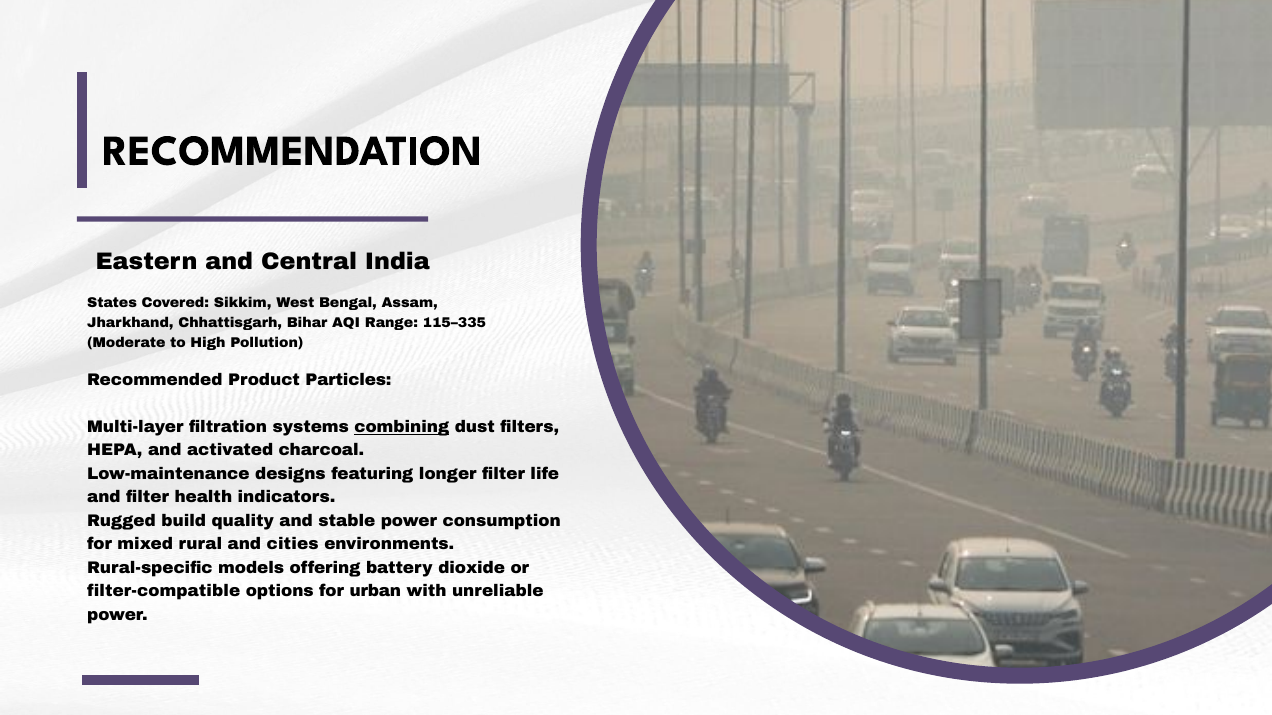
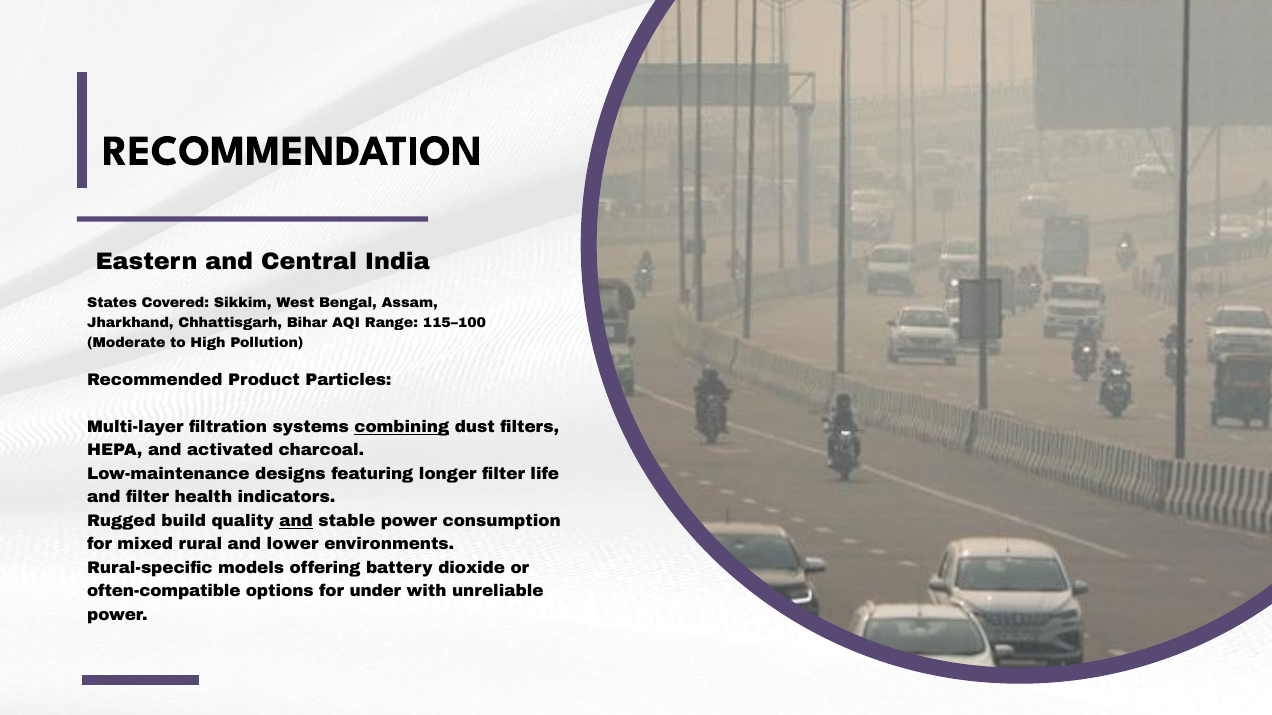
115–335: 115–335 -> 115–100
and at (296, 521) underline: none -> present
cities: cities -> lower
filter-compatible: filter-compatible -> often-compatible
urban: urban -> under
